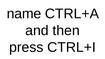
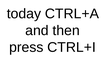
name: name -> today
